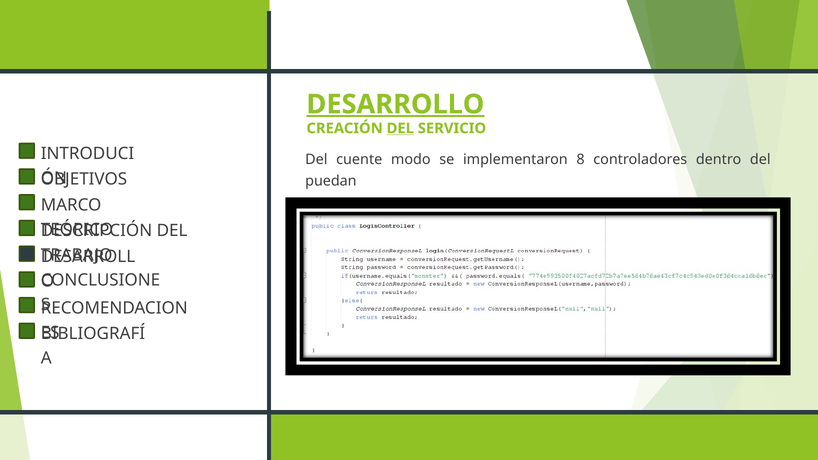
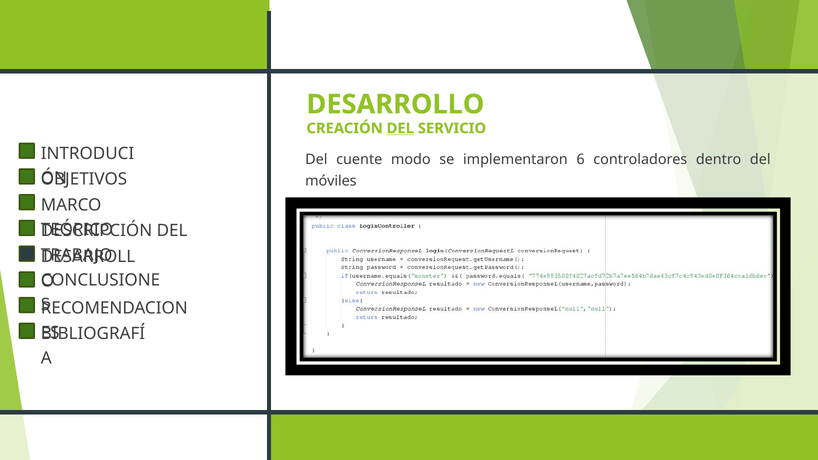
DESARROLLO underline: present -> none
8: 8 -> 6
puedan: puedan -> móviles
